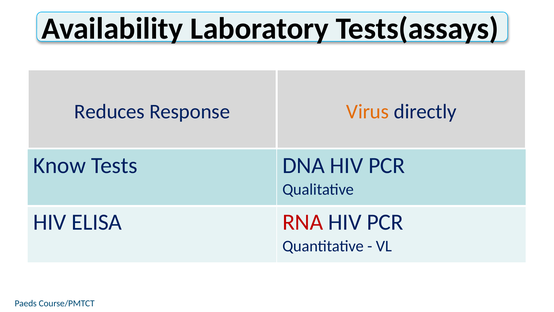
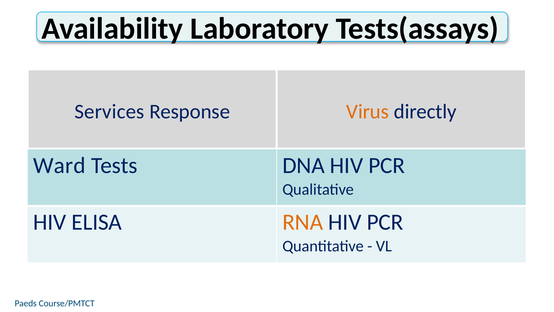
Reduces: Reduces -> Services
Know: Know -> Ward
RNA colour: red -> orange
